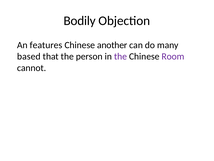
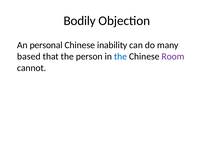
features: features -> personal
Chinese another: another -> inability
the at (120, 56) colour: purple -> blue
